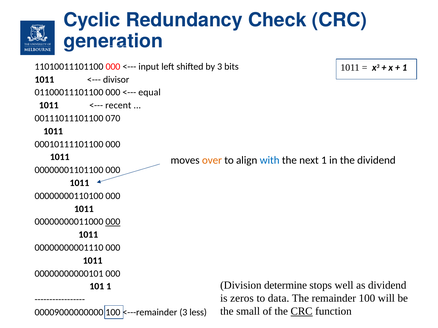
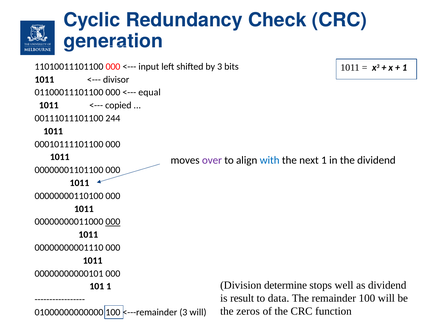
recent: recent -> copied
070: 070 -> 244
over colour: orange -> purple
zeros: zeros -> result
small: small -> zeros
CRC at (302, 312) underline: present -> none
00009000000000: 00009000000000 -> 01000000000000
3 less: less -> will
